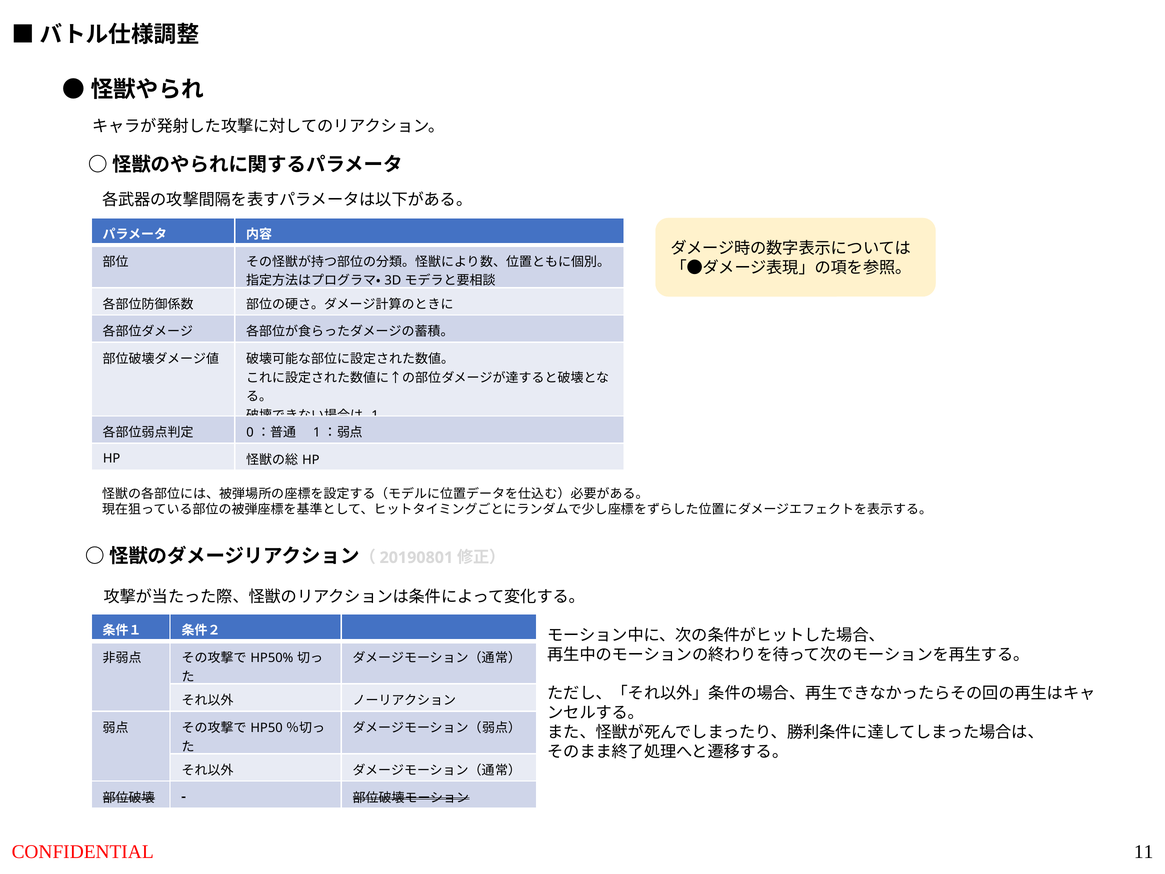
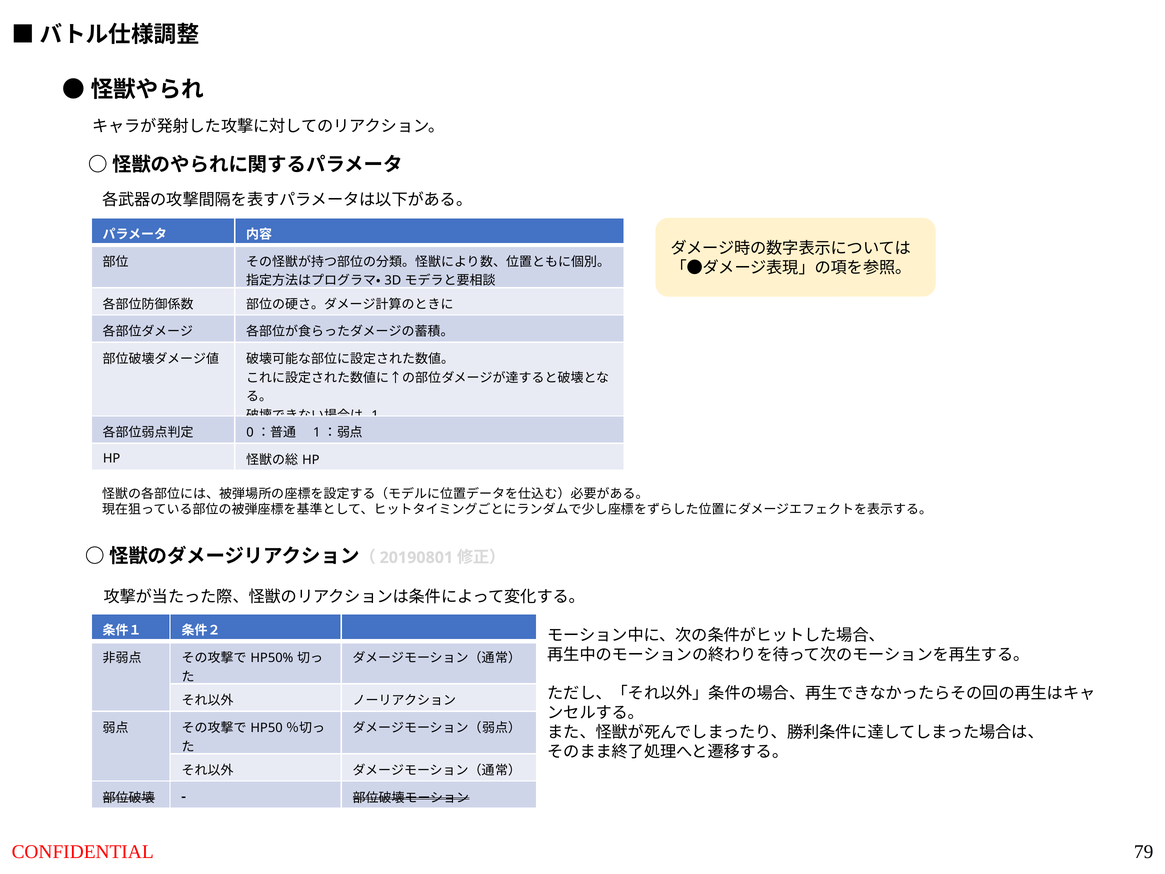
11: 11 -> 79
